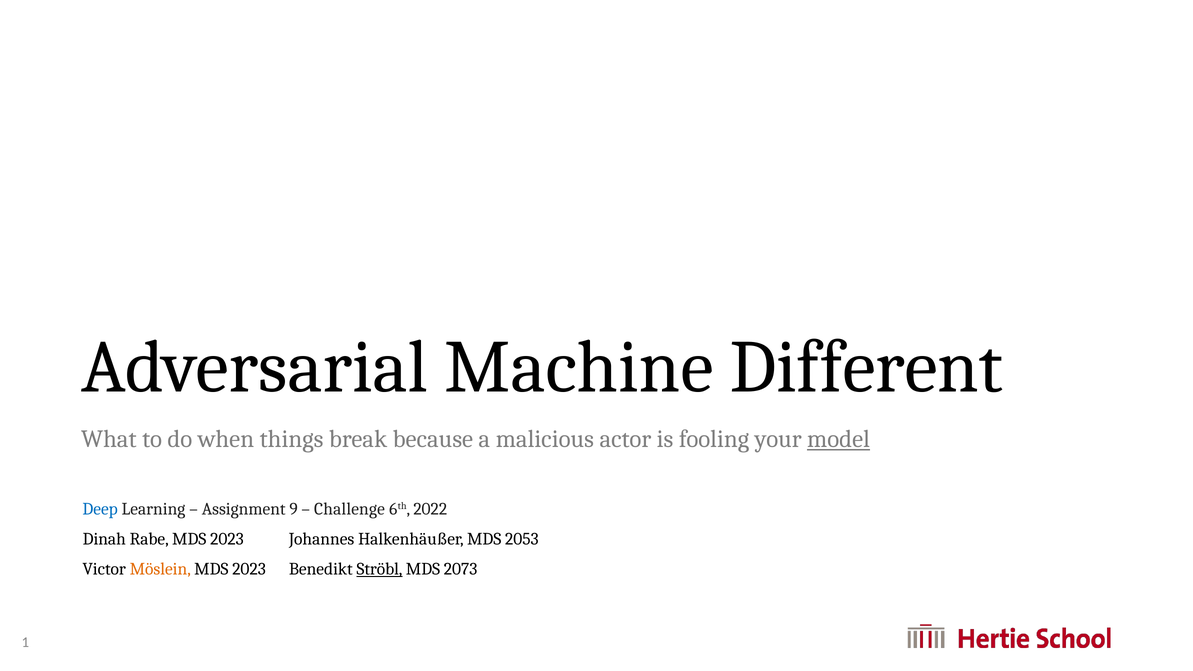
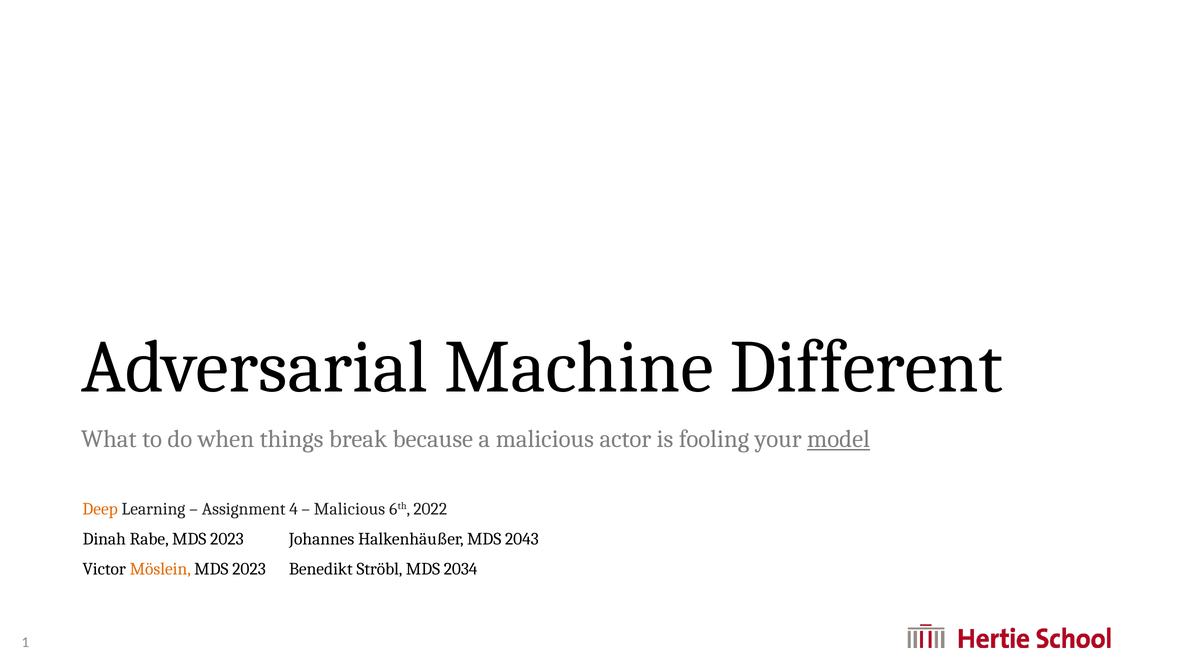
Deep colour: blue -> orange
9: 9 -> 4
Challenge at (349, 509): Challenge -> Malicious
2053: 2053 -> 2043
Ströbl underline: present -> none
2073: 2073 -> 2034
